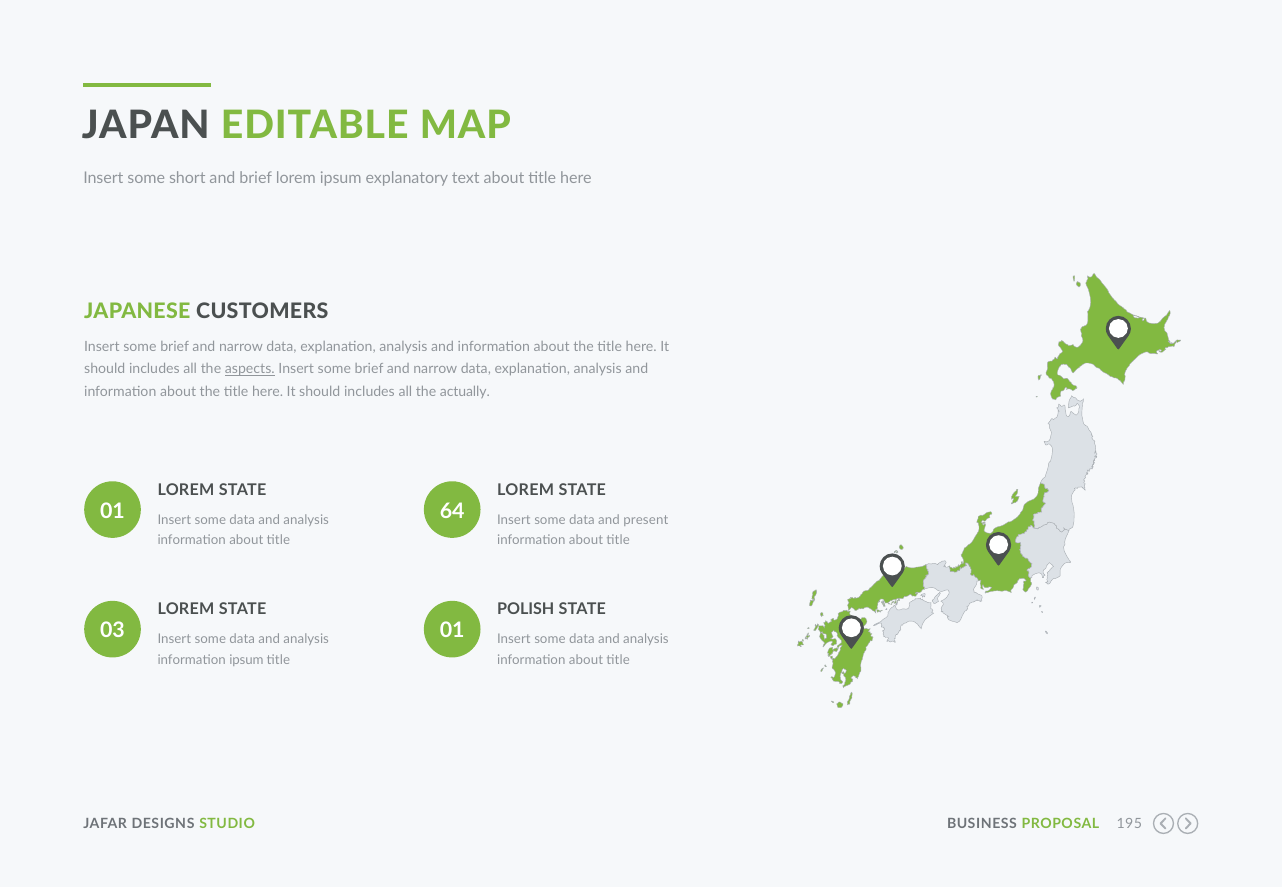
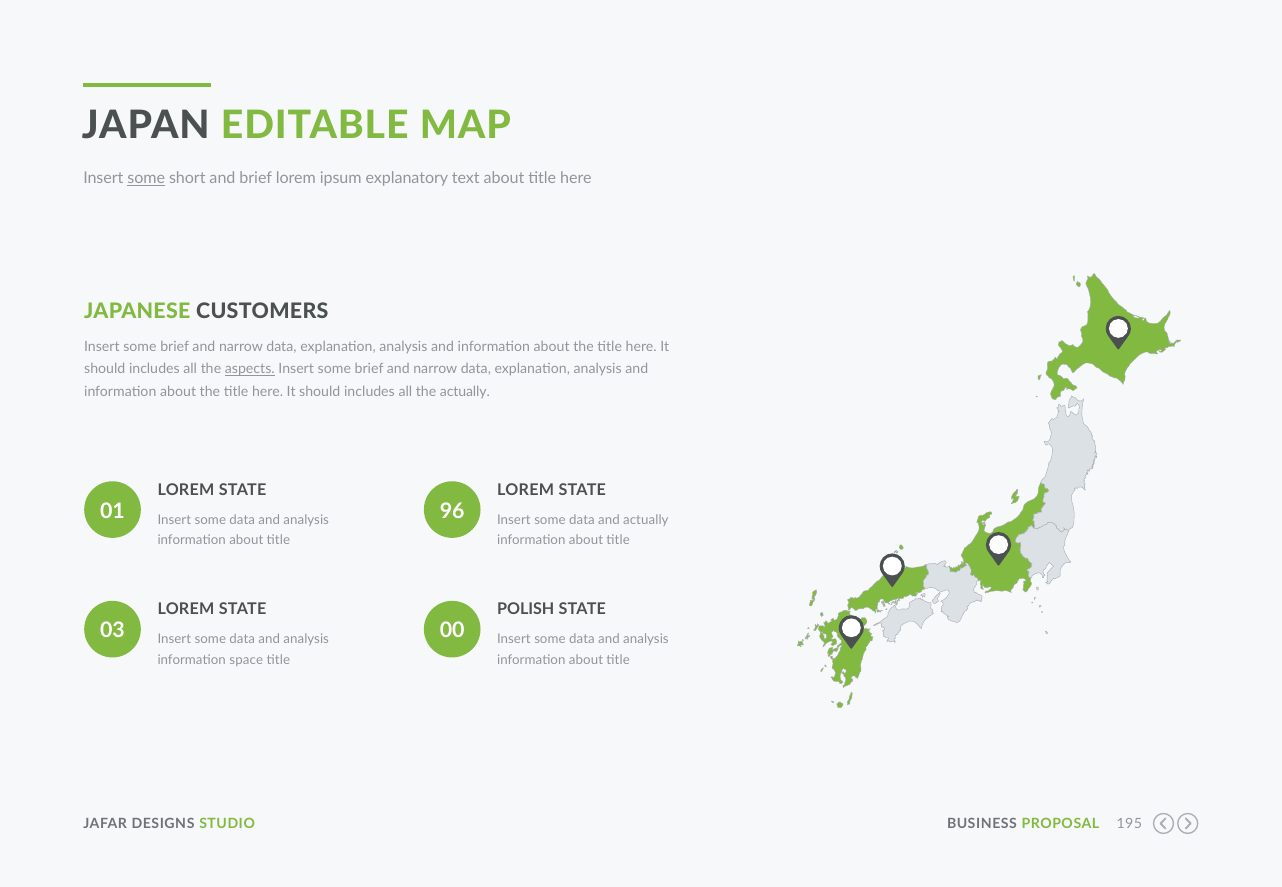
some at (146, 178) underline: none -> present
64: 64 -> 96
and present: present -> actually
03 01: 01 -> 00
information ipsum: ipsum -> space
